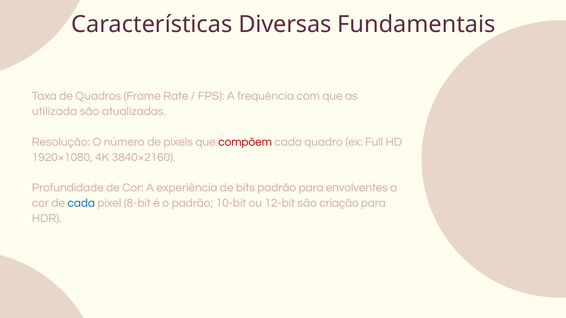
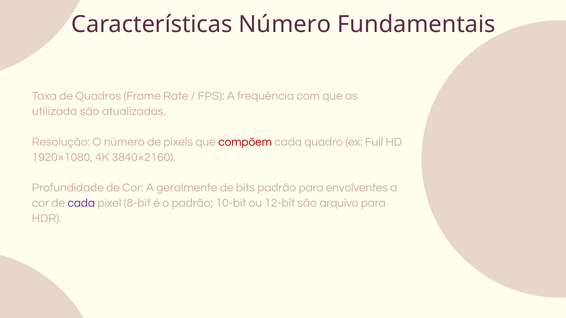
Diversas at (285, 24): Diversas -> Número
experiência: experiência -> geralmente
cada at (81, 203) colour: blue -> purple
criação: criação -> arquivo
